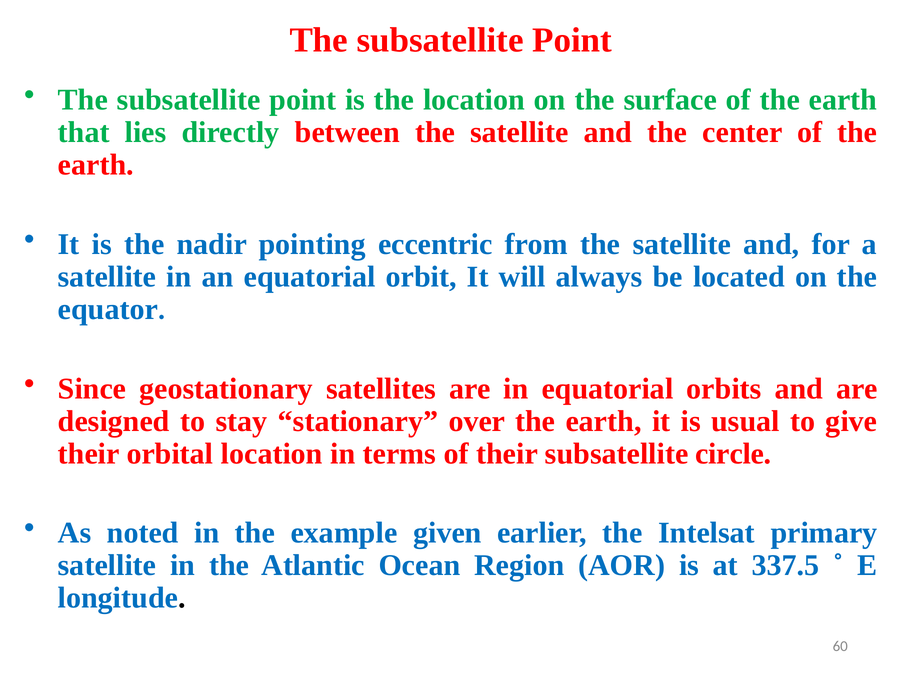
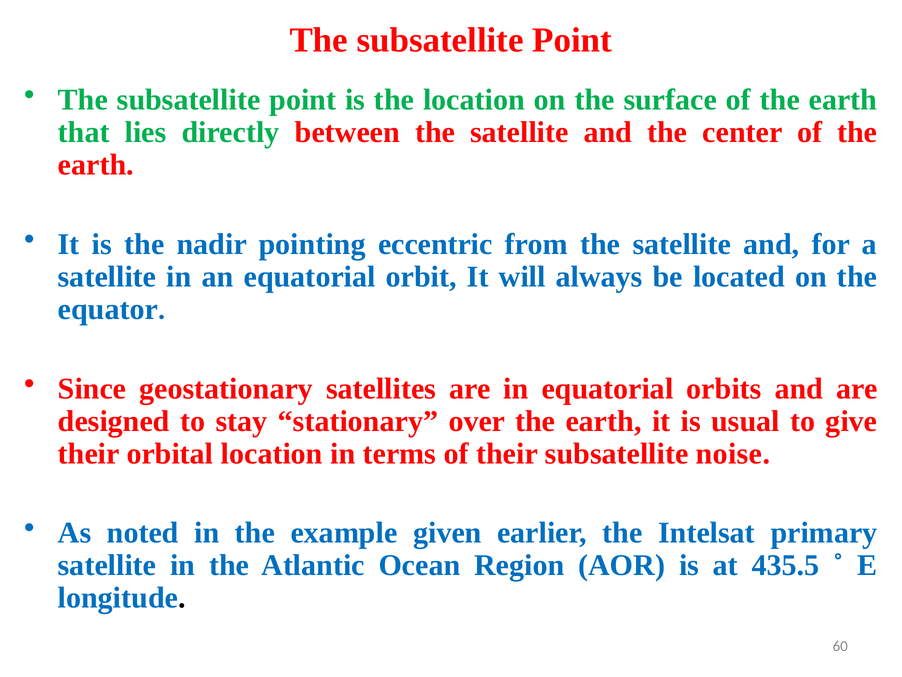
circle: circle -> noise
337.5: 337.5 -> 435.5
